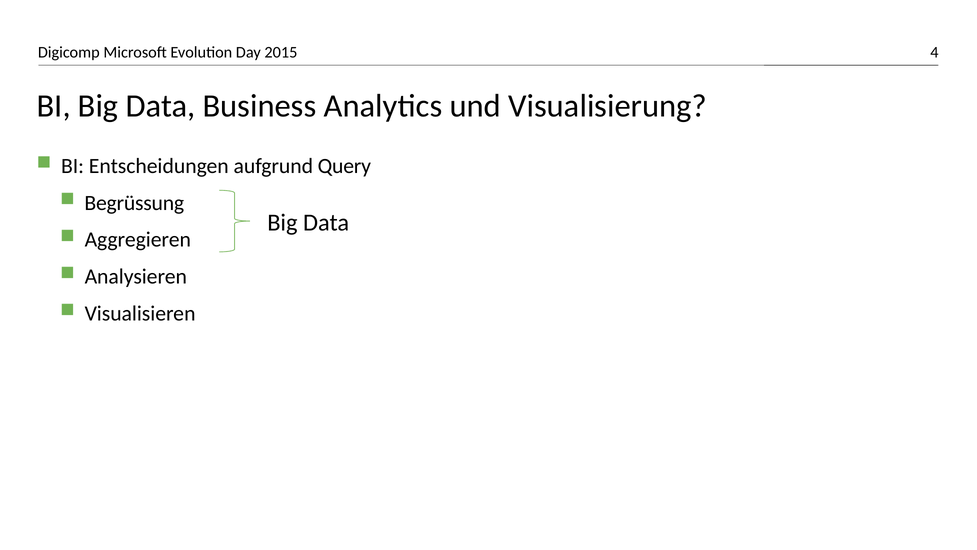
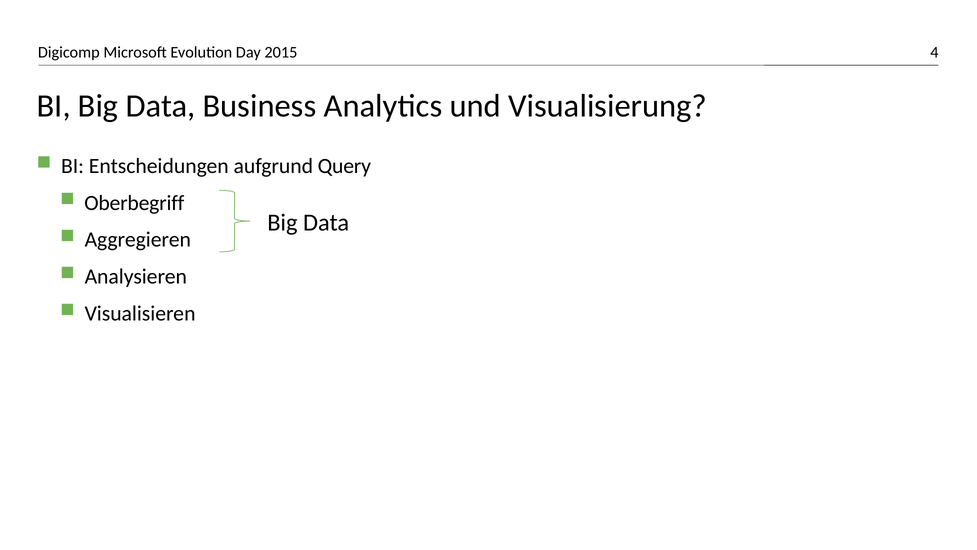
Begrüssung: Begrüssung -> Oberbegriff
